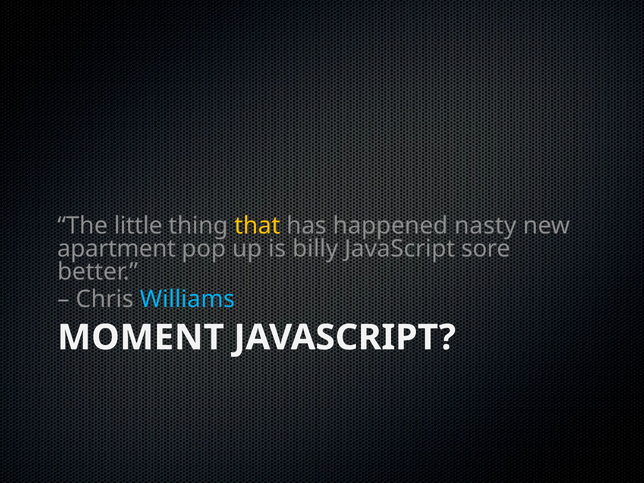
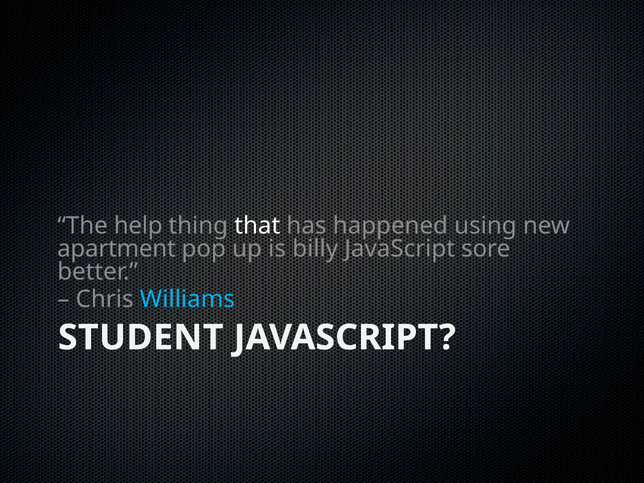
little: little -> help
that colour: yellow -> white
nasty: nasty -> using
MOMENT: MOMENT -> STUDENT
